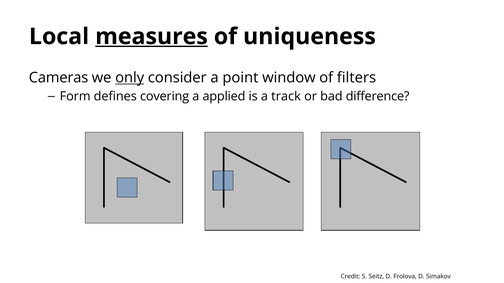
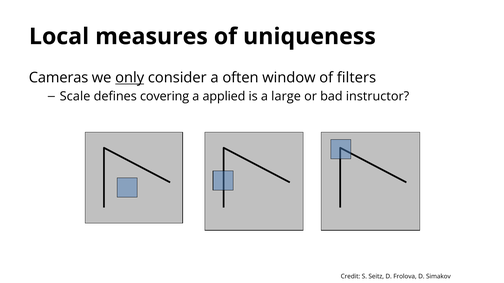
measures underline: present -> none
point: point -> often
Form: Form -> Scale
track: track -> large
difference: difference -> instructor
